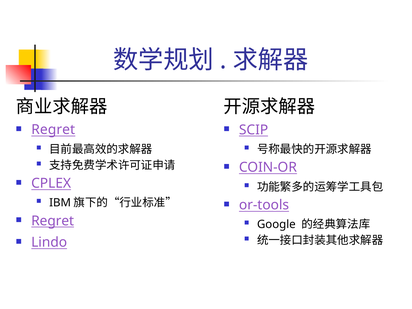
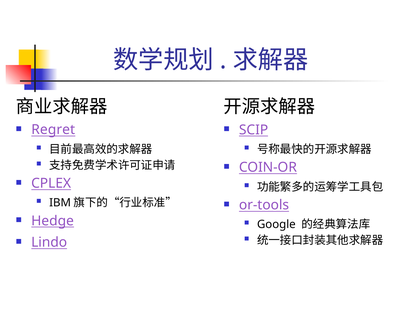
Regret at (53, 221): Regret -> Hedge
